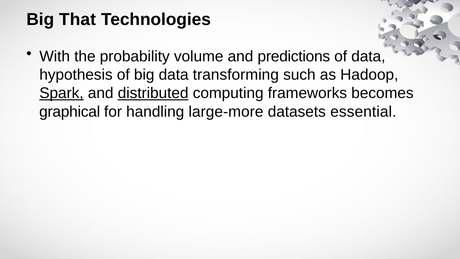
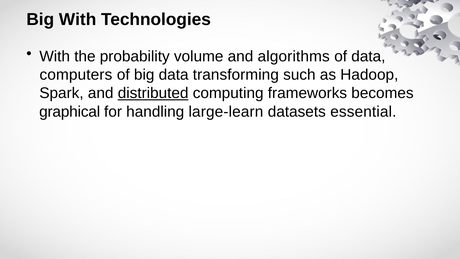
Big That: That -> With
predictions: predictions -> algorithms
hypothesis: hypothesis -> computers
Spark underline: present -> none
large-more: large-more -> large-learn
